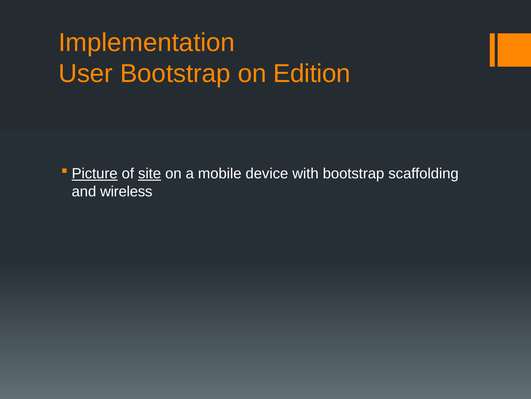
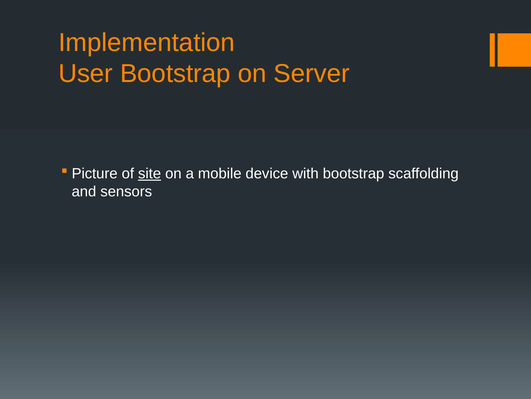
Edition: Edition -> Server
Picture underline: present -> none
wireless: wireless -> sensors
